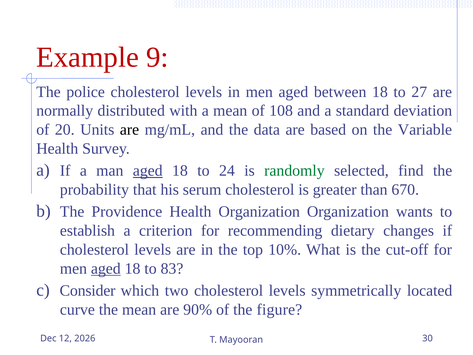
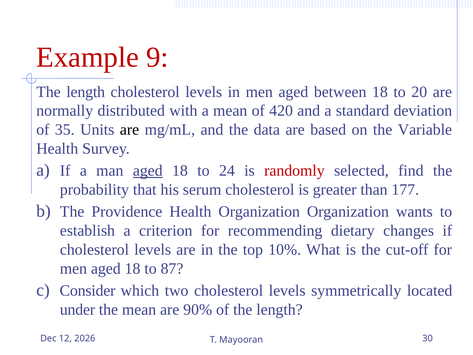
police at (86, 92): police -> length
27: 27 -> 20
108: 108 -> 420
20: 20 -> 35
randomly colour: green -> red
670: 670 -> 177
aged at (106, 268) underline: present -> none
83: 83 -> 87
curve: curve -> under
of the figure: figure -> length
